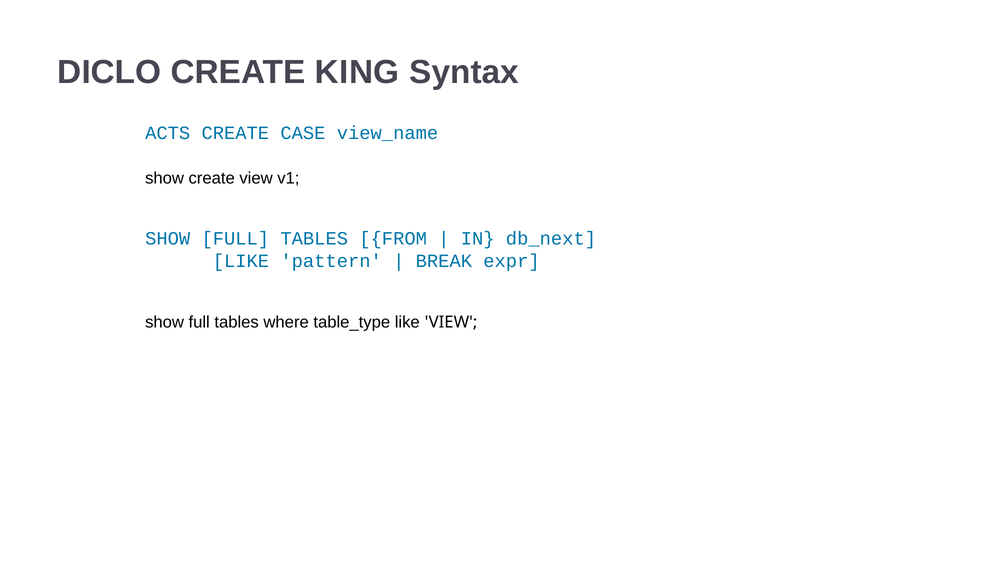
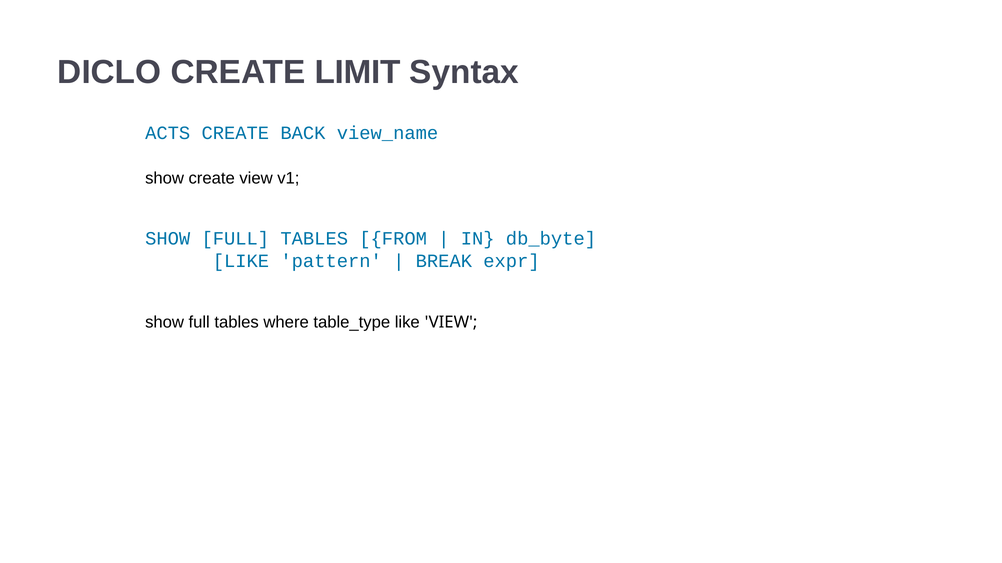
KING: KING -> LIMIT
CASE: CASE -> BACK
db_next: db_next -> db_byte
